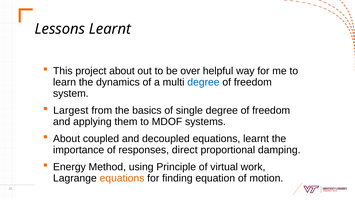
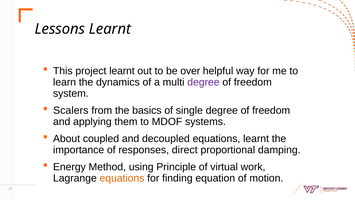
project about: about -> learnt
degree at (203, 82) colour: blue -> purple
Largest: Largest -> Scalers
